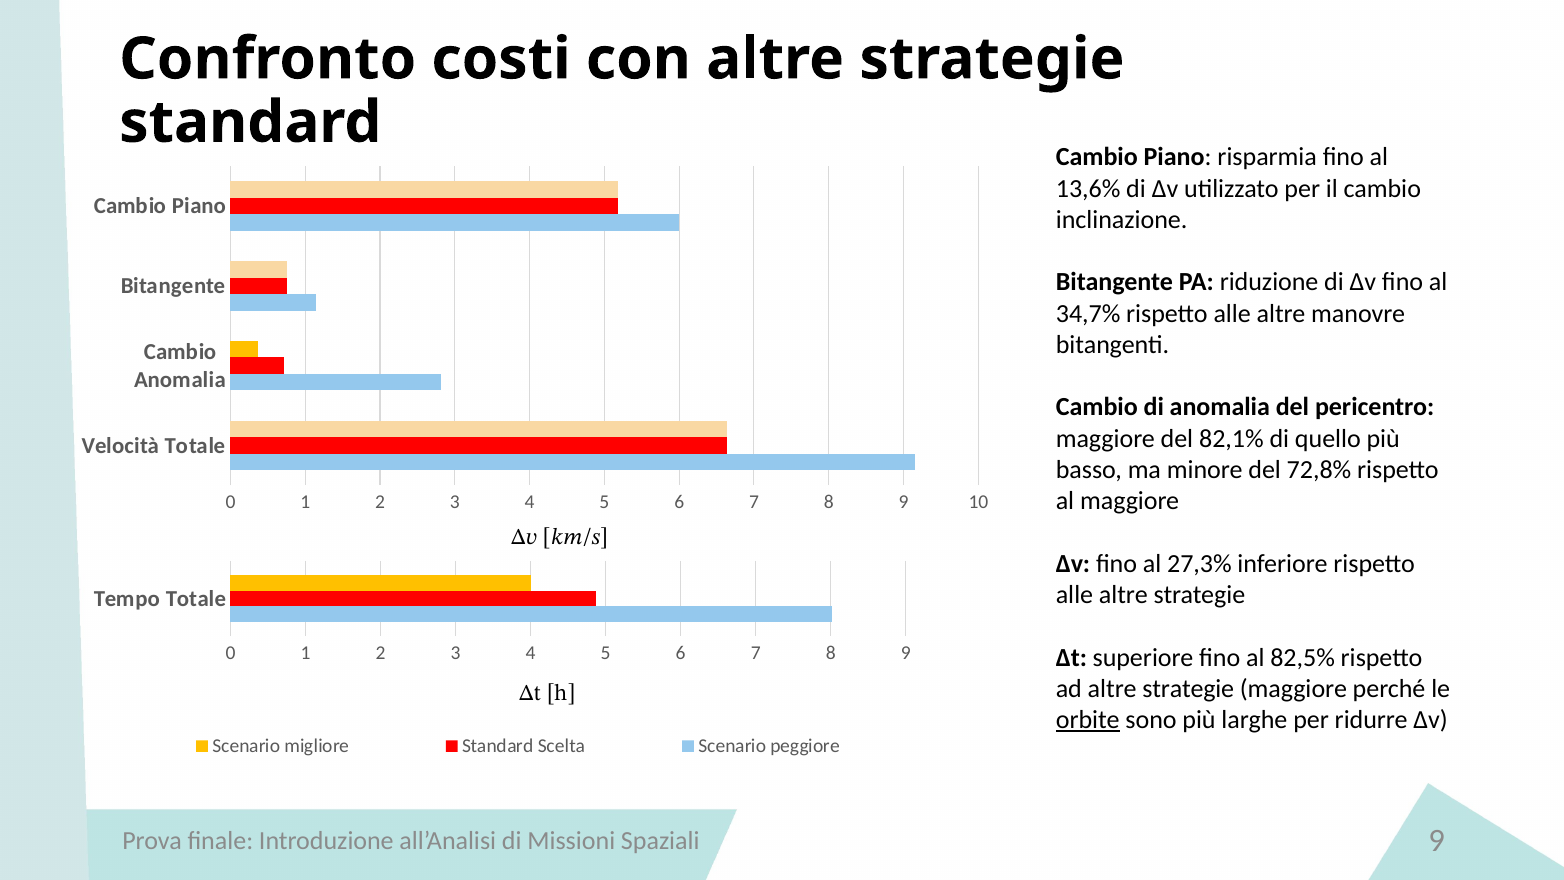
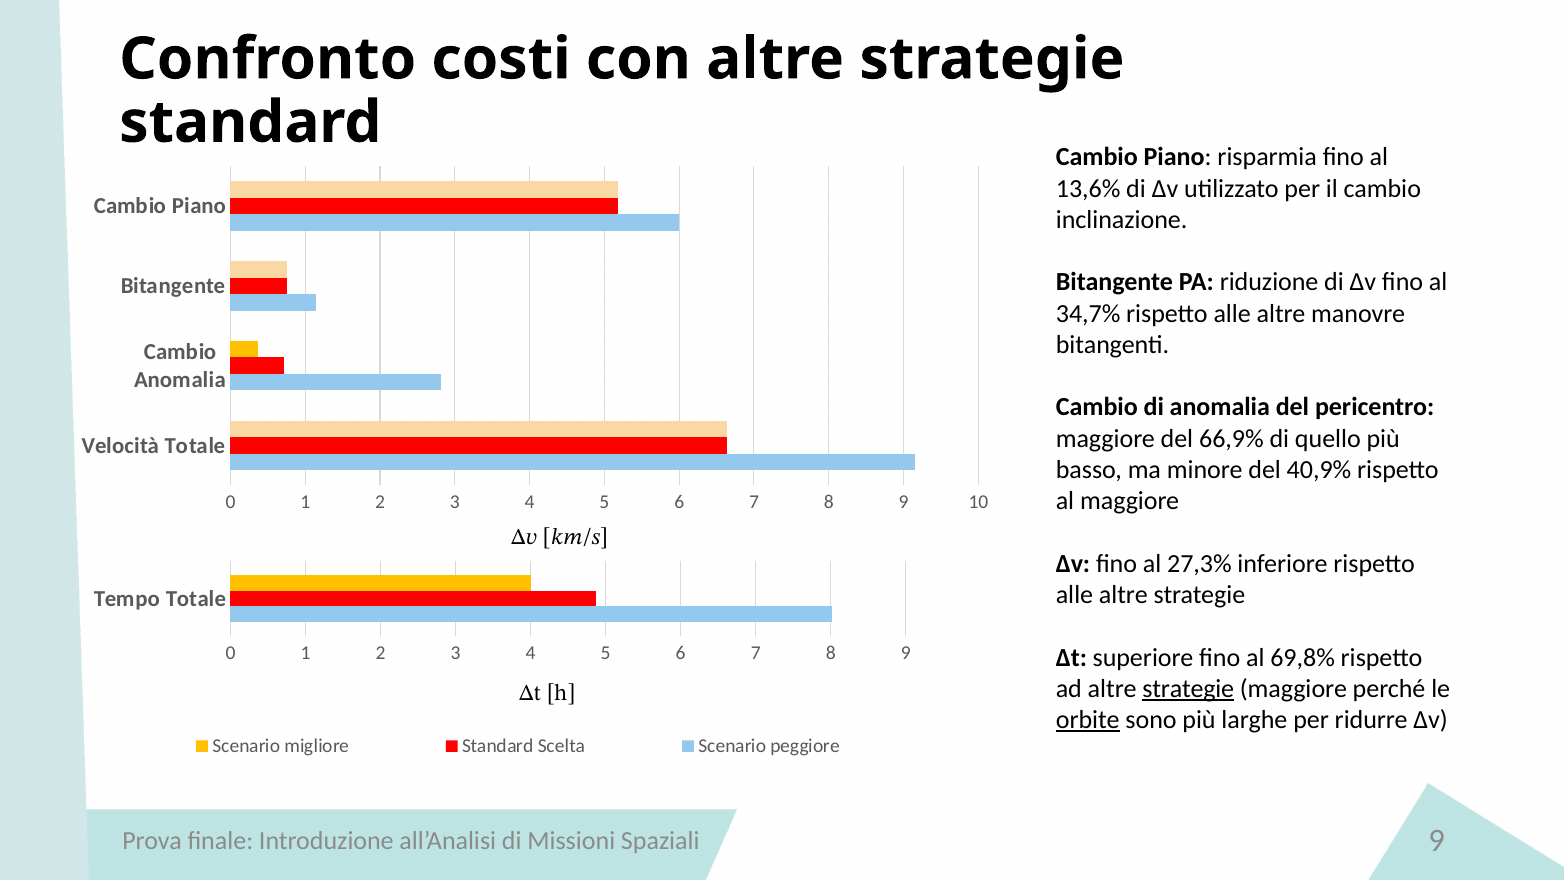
82,1%: 82,1% -> 66,9%
72,8%: 72,8% -> 40,9%
82,5%: 82,5% -> 69,8%
strategie at (1188, 689) underline: none -> present
